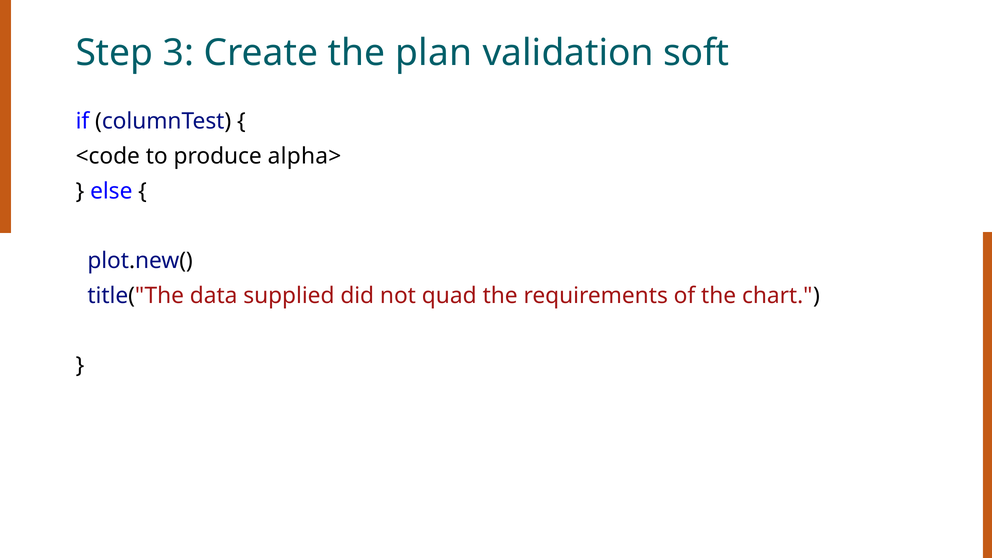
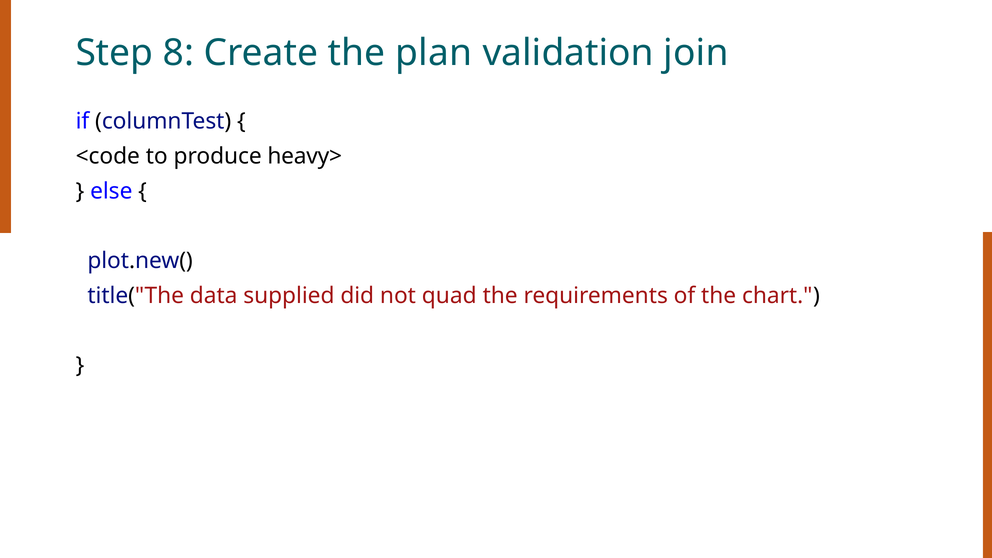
3: 3 -> 8
soft: soft -> join
alpha>: alpha> -> heavy>
